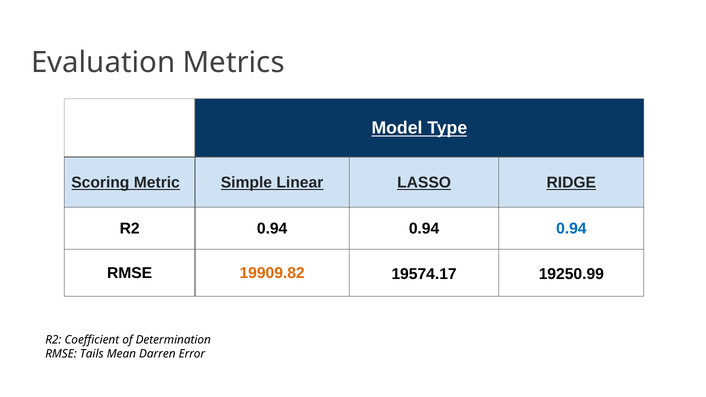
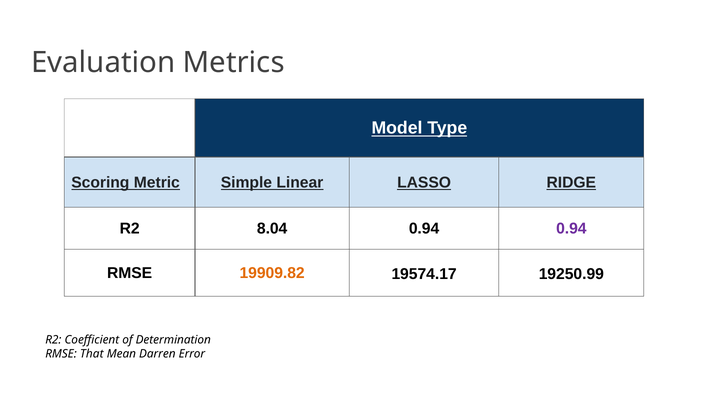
R2 0.94: 0.94 -> 8.04
0.94 at (571, 229) colour: blue -> purple
Tails: Tails -> That
